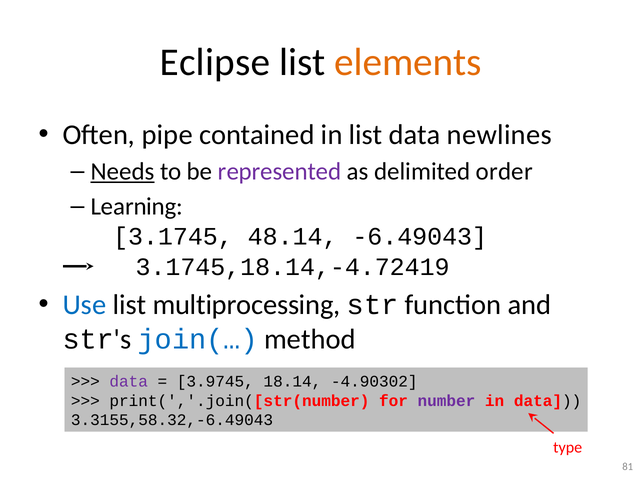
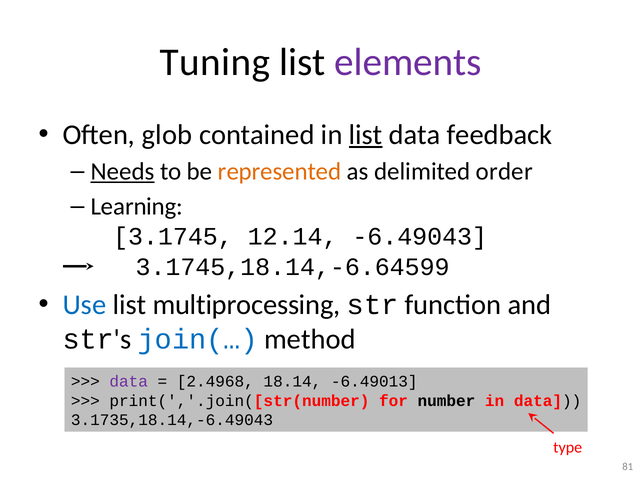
Eclipse: Eclipse -> Tuning
elements colour: orange -> purple
pipe: pipe -> glob
list at (366, 135) underline: none -> present
newlines: newlines -> feedback
represented colour: purple -> orange
48.14: 48.14 -> 12.14
3.1745,18.14,-4.72419: 3.1745,18.14,-4.72419 -> 3.1745,18.14,-6.64599
3.9745: 3.9745 -> 2.4968
-4.90302: -4.90302 -> -6.49013
number colour: purple -> black
3.3155,58.32,-6.49043: 3.3155,58.32,-6.49043 -> 3.1735,18.14,-6.49043
